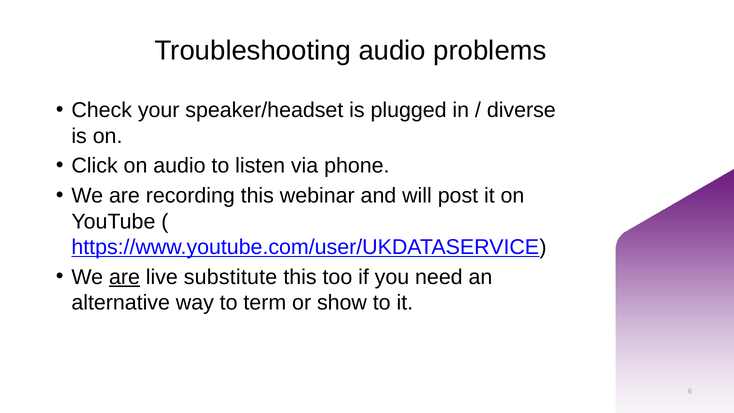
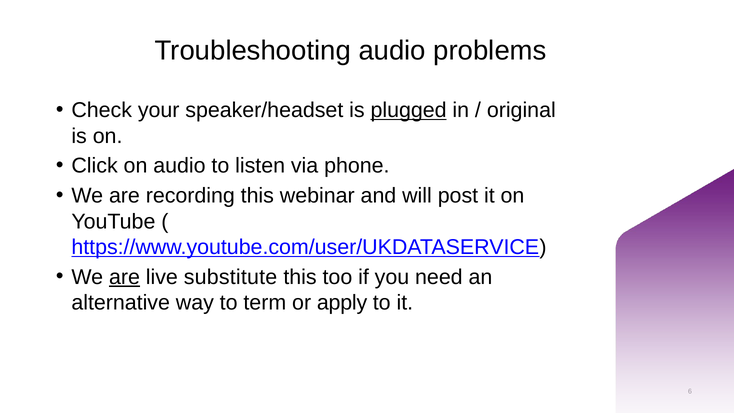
plugged underline: none -> present
diverse: diverse -> original
show: show -> apply
